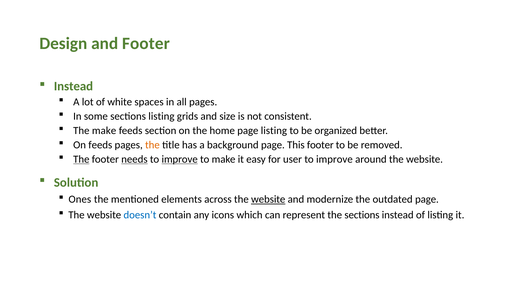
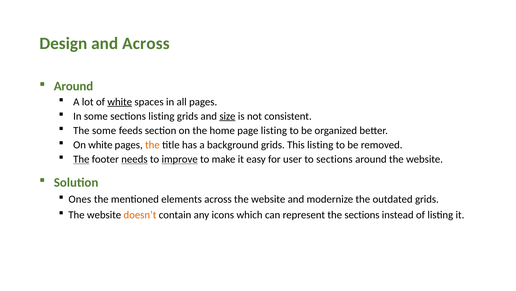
and Footer: Footer -> Across
Instead at (73, 86): Instead -> Around
white at (120, 102) underline: none -> present
size underline: none -> present
The make: make -> some
On feeds: feeds -> white
background page: page -> grids
This footer: footer -> listing
user to improve: improve -> sections
website at (268, 199) underline: present -> none
outdated page: page -> grids
doesn’t colour: blue -> orange
